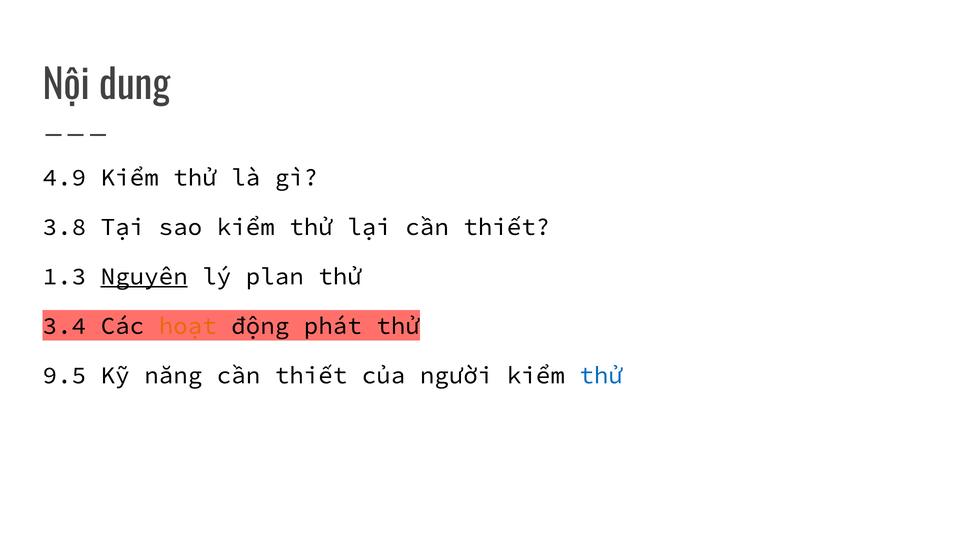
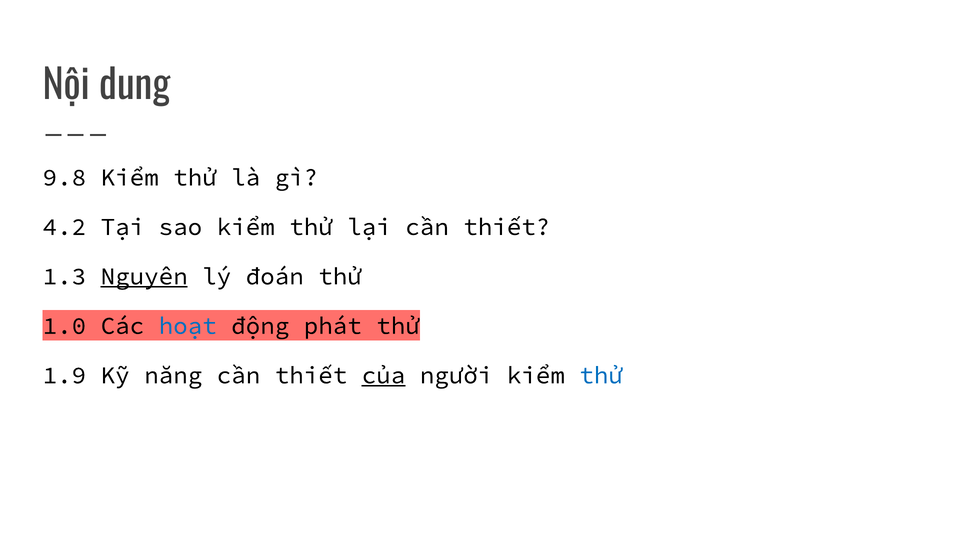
4.9: 4.9 -> 9.8
3.8: 3.8 -> 4.2
plan: plan -> đoán
3.4: 3.4 -> 1.0
hoạt colour: orange -> blue
9.5: 9.5 -> 1.9
của underline: none -> present
